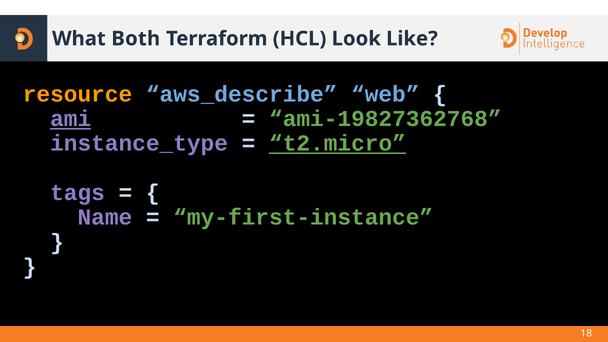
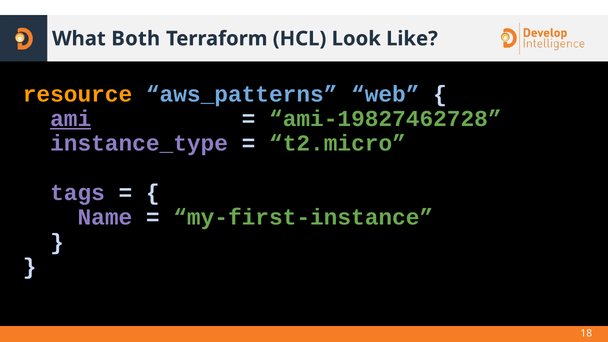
aws_describe: aws_describe -> aws_patterns
ami-19827362768: ami-19827362768 -> ami-19827462728
t2.micro underline: present -> none
